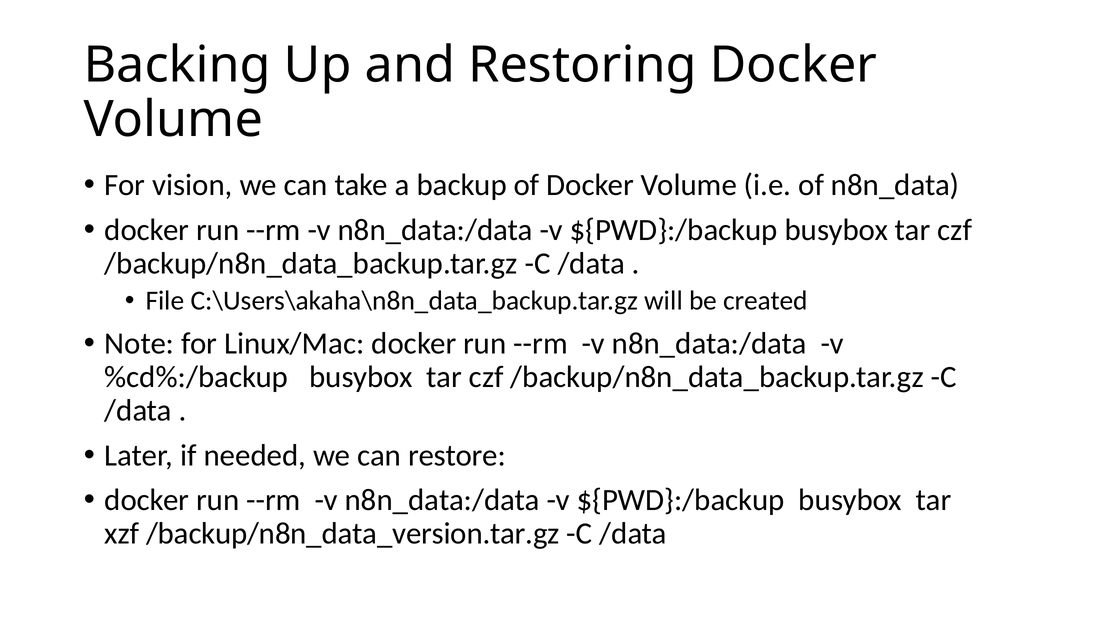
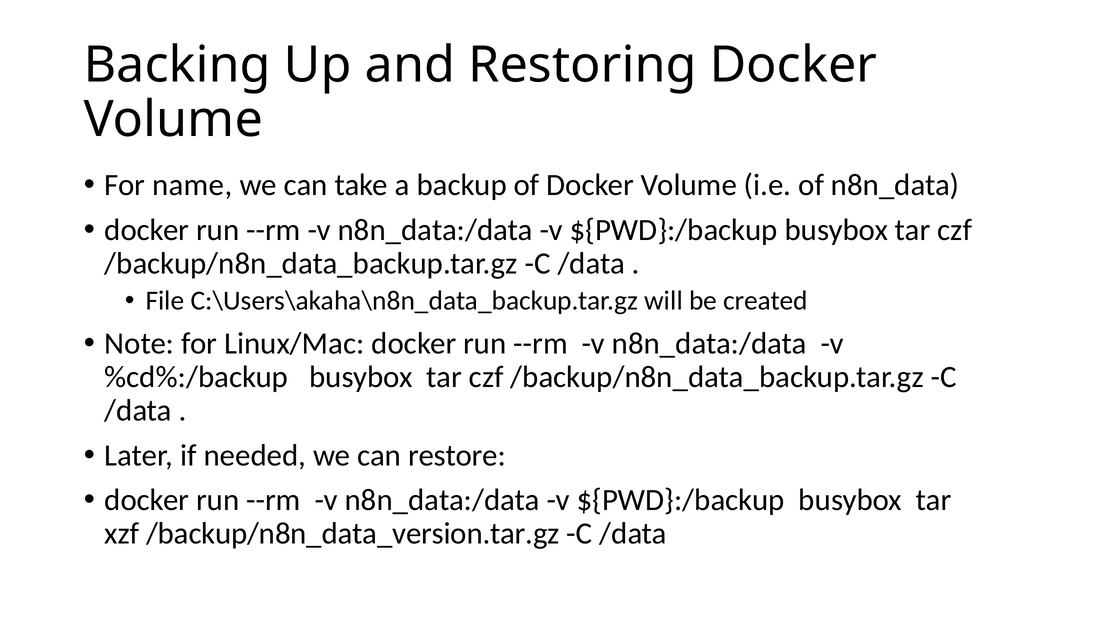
vision: vision -> name
